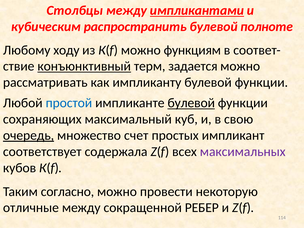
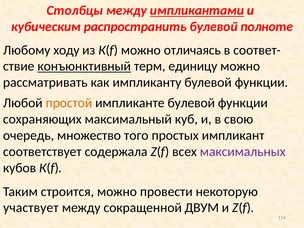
функциям: функциям -> отличаясь
задается: задается -> единицу
простой colour: blue -> orange
булевой at (191, 103) underline: present -> none
очередь underline: present -> none
счет: счет -> того
согласно: согласно -> строится
отличные: отличные -> участвует
РЕБЕР: РЕБЕР -> ДВУМ
